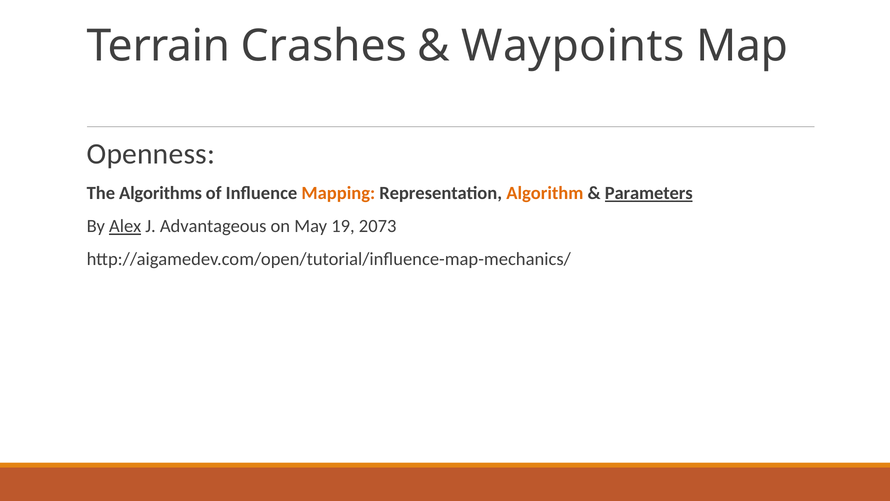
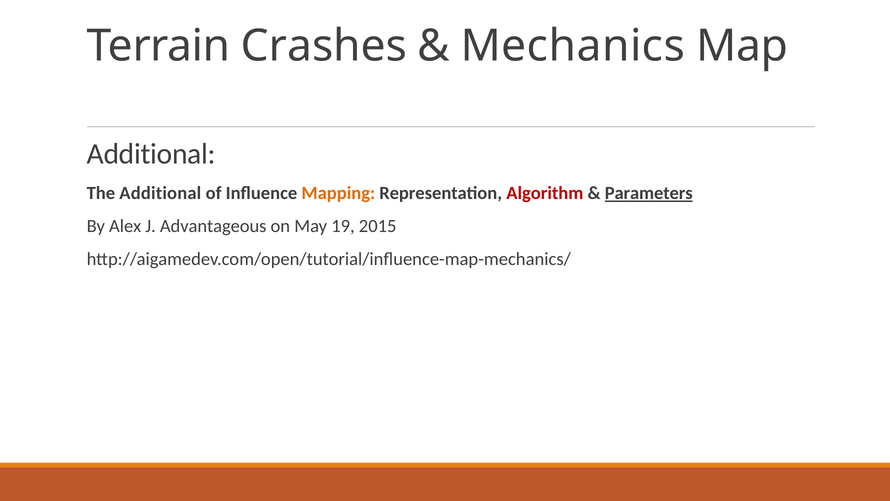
Waypoints: Waypoints -> Mechanics
Openness at (151, 154): Openness -> Additional
The Algorithms: Algorithms -> Additional
Algorithm colour: orange -> red
Alex underline: present -> none
2073: 2073 -> 2015
